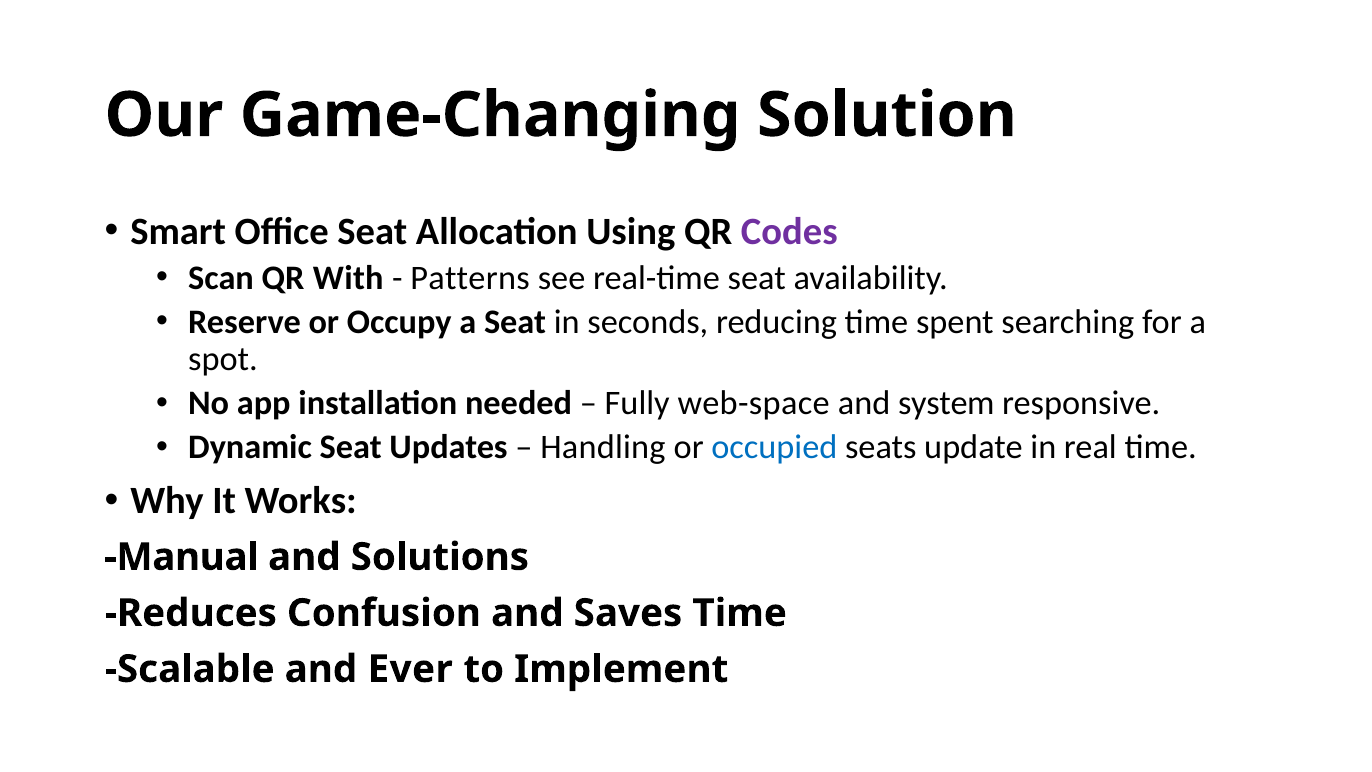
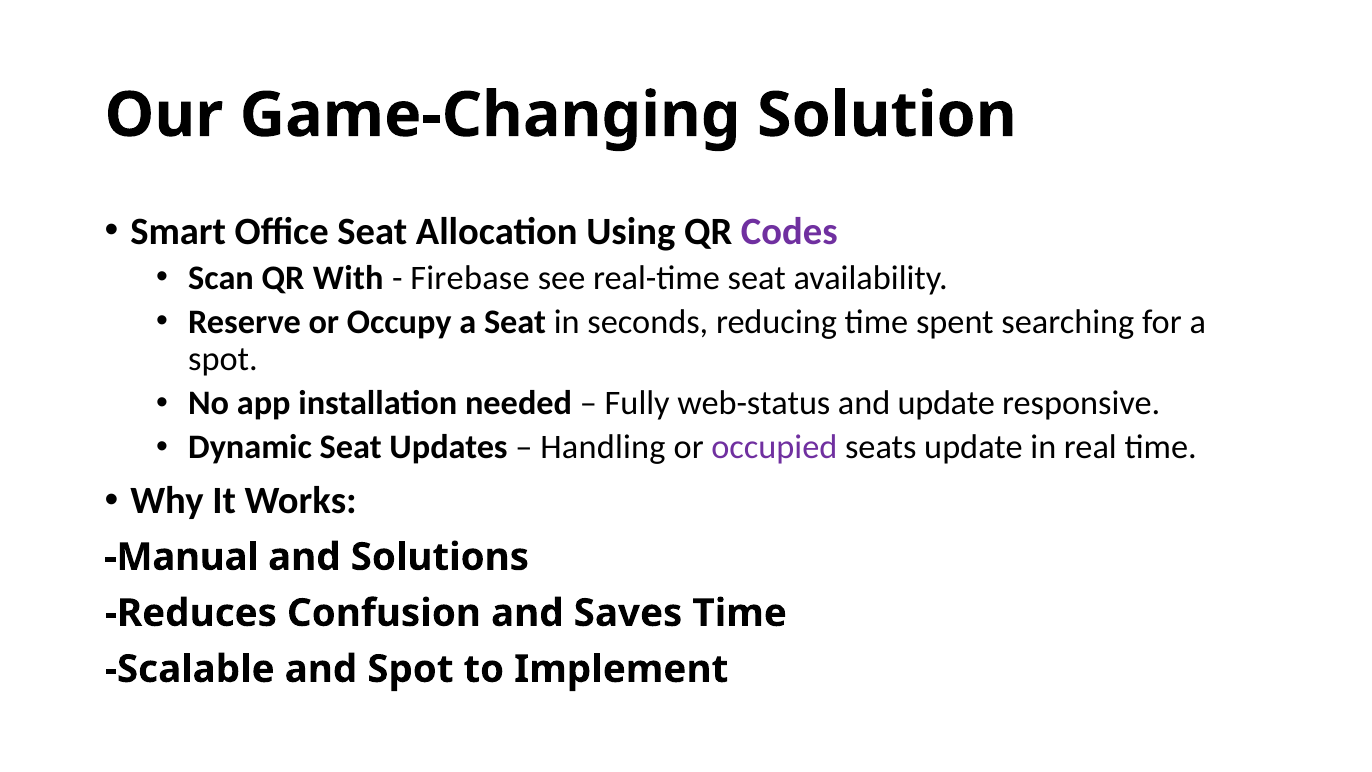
Patterns: Patterns -> Firebase
web-space: web-space -> web-status
and system: system -> update
occupied colour: blue -> purple
and Ever: Ever -> Spot
